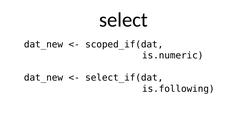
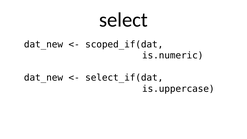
is.following: is.following -> is.uppercase
